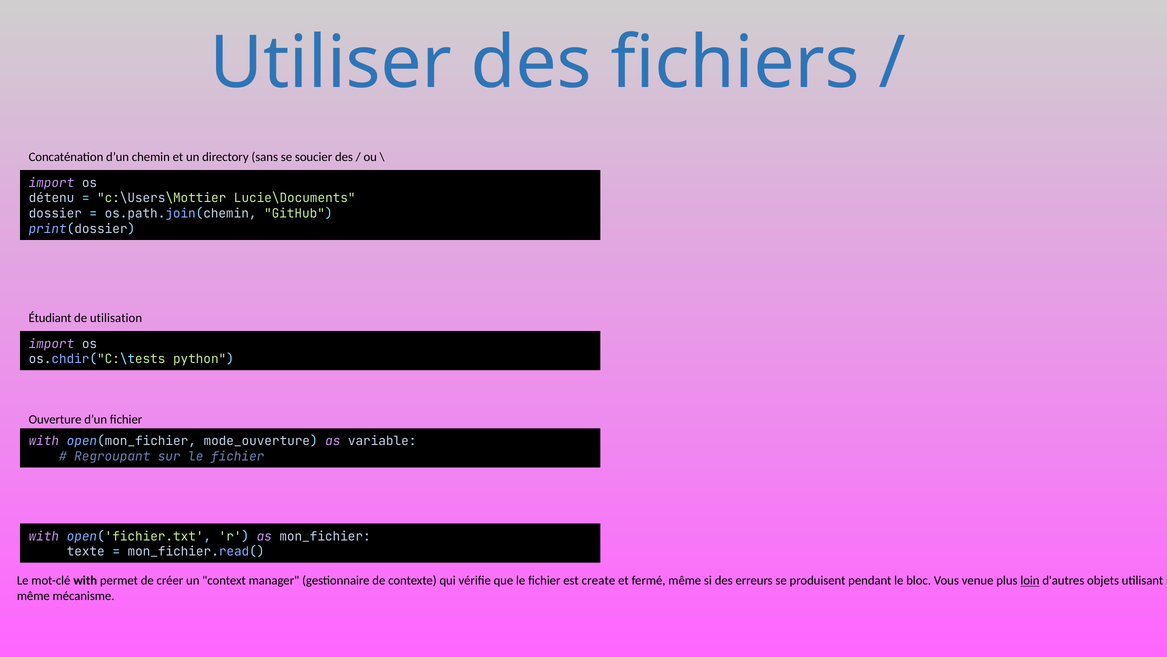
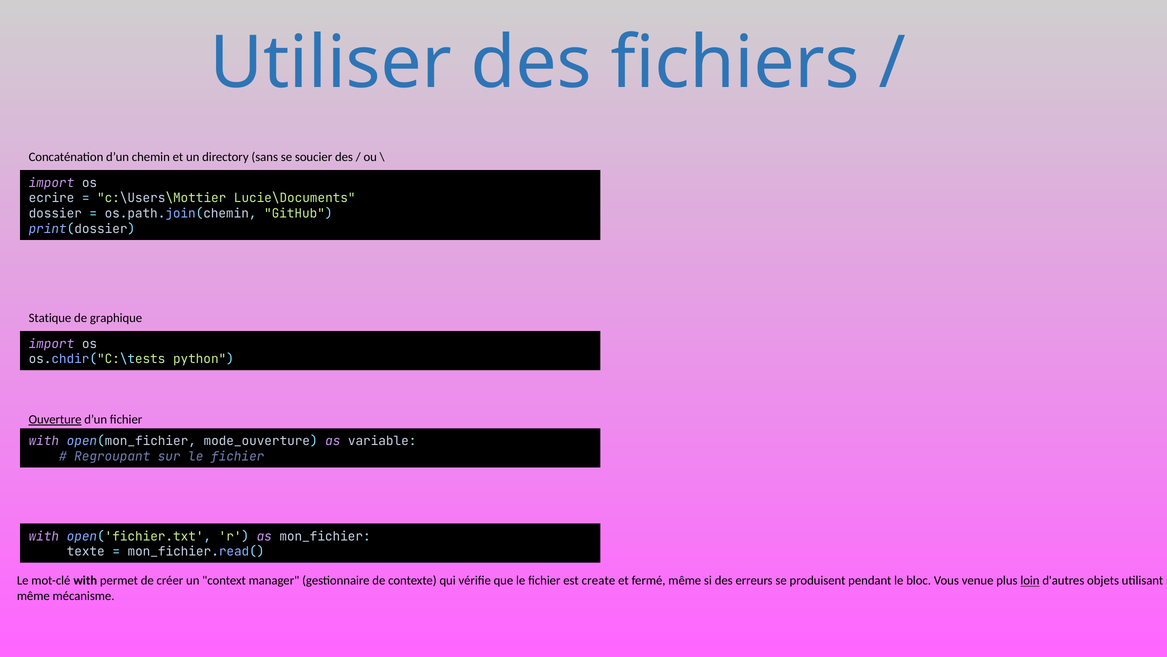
détenu: détenu -> ecrire
Étudiant: Étudiant -> Statique
utilisation: utilisation -> graphique
Ouverture underline: none -> present
